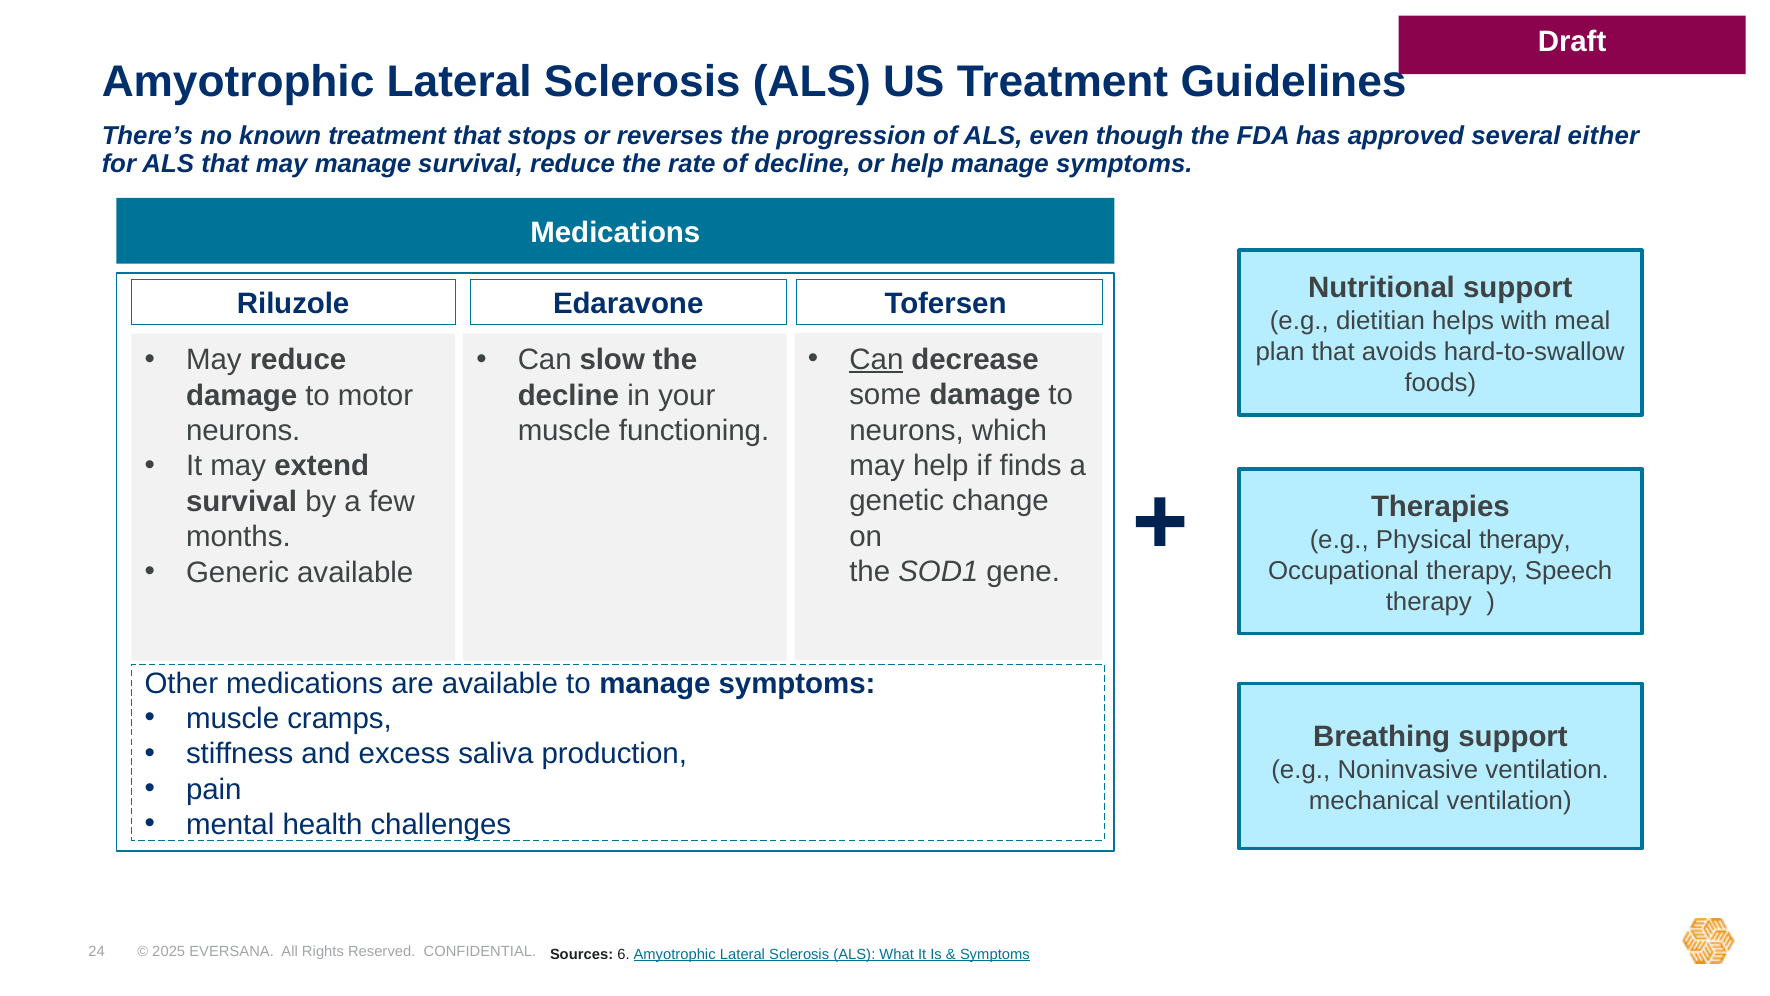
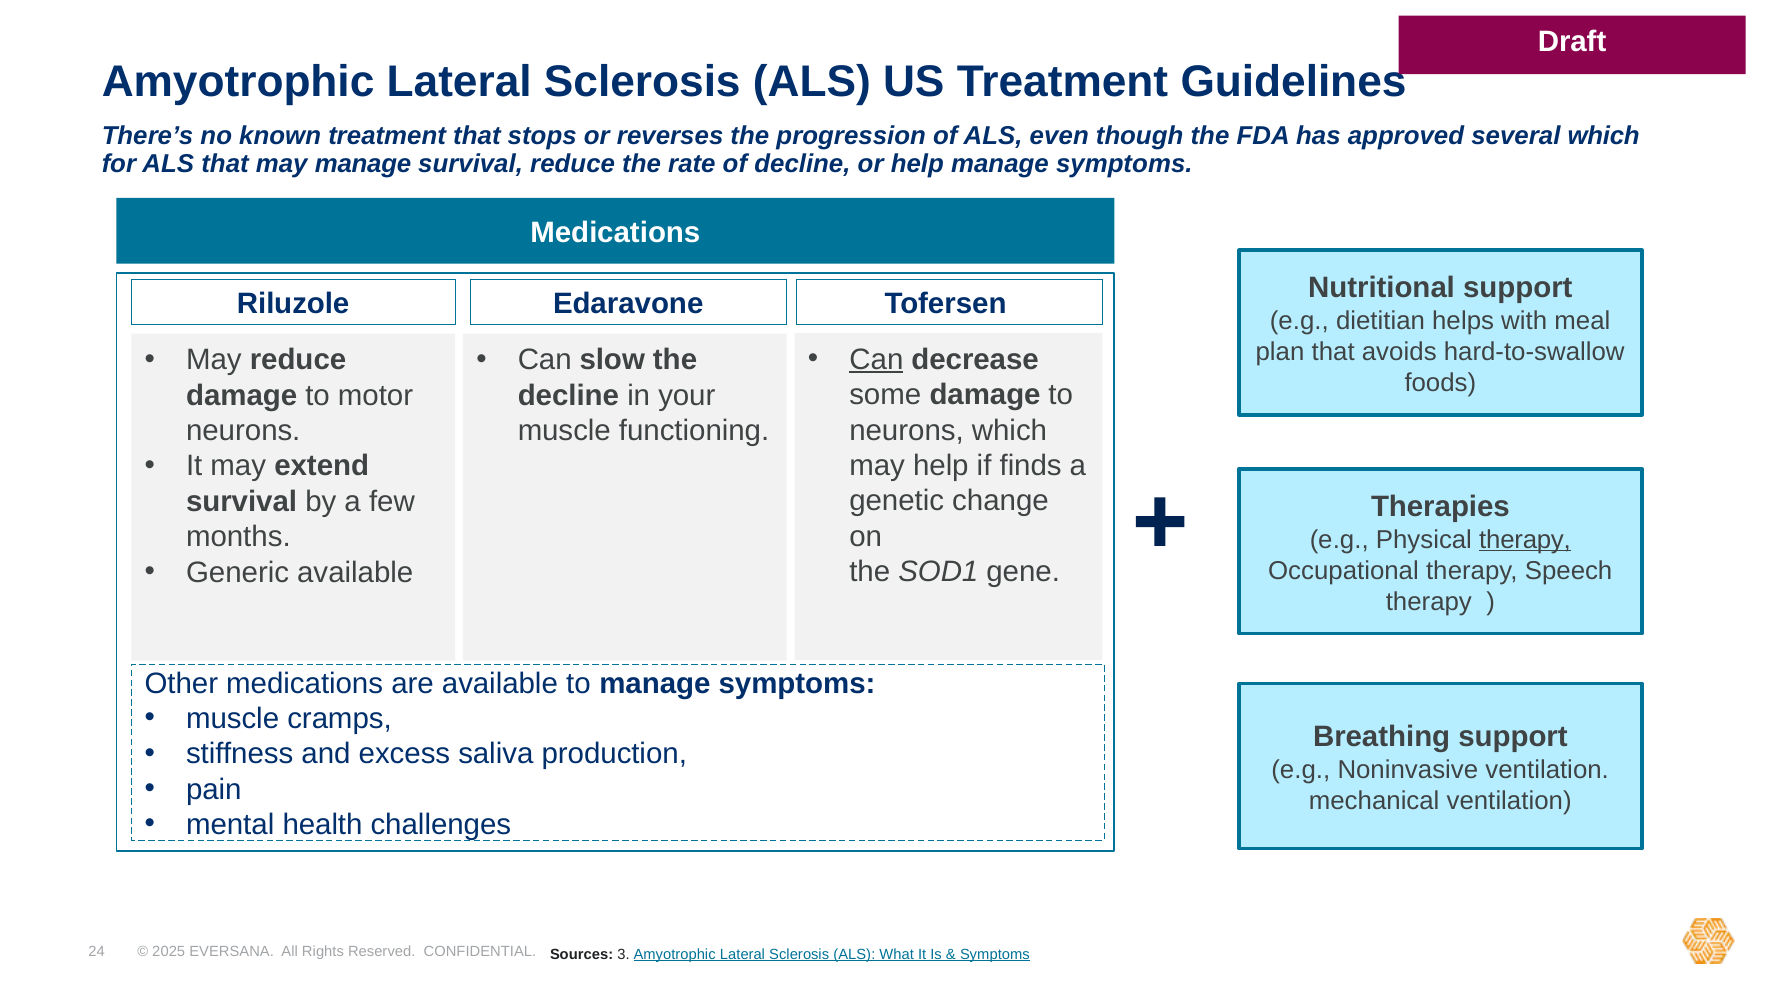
several either: either -> which
therapy at (1525, 539) underline: none -> present
6: 6 -> 3
